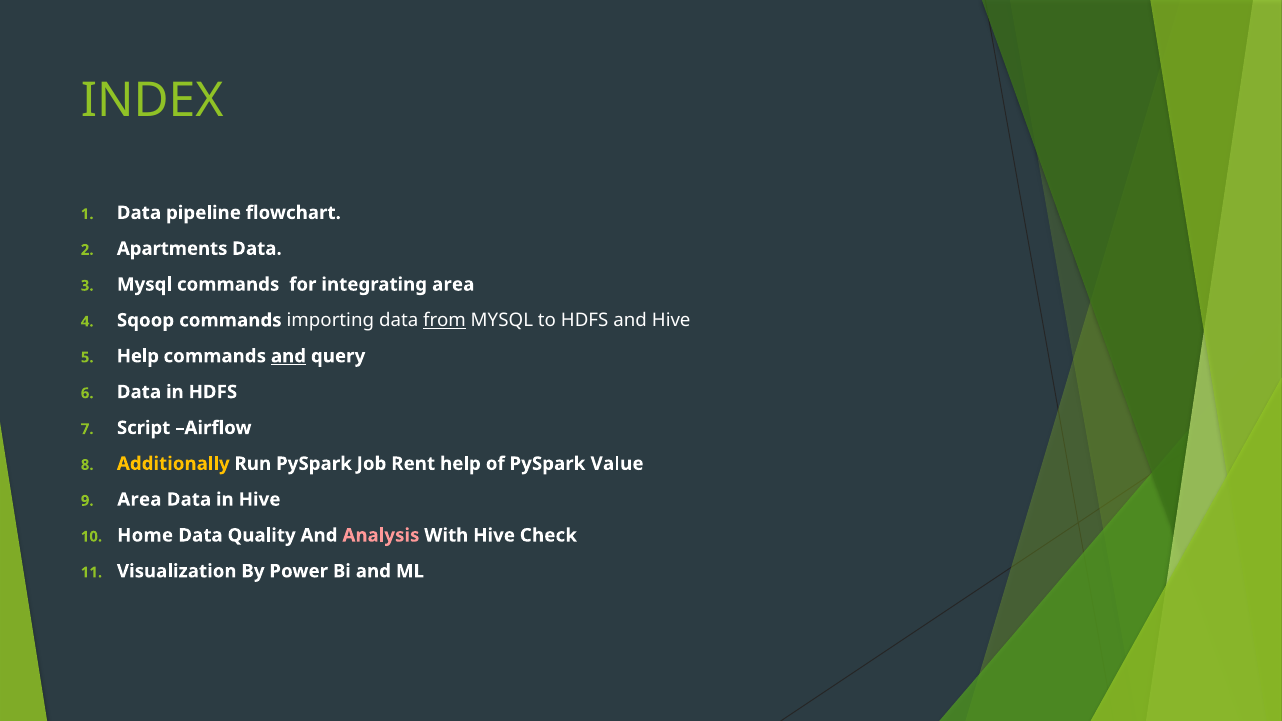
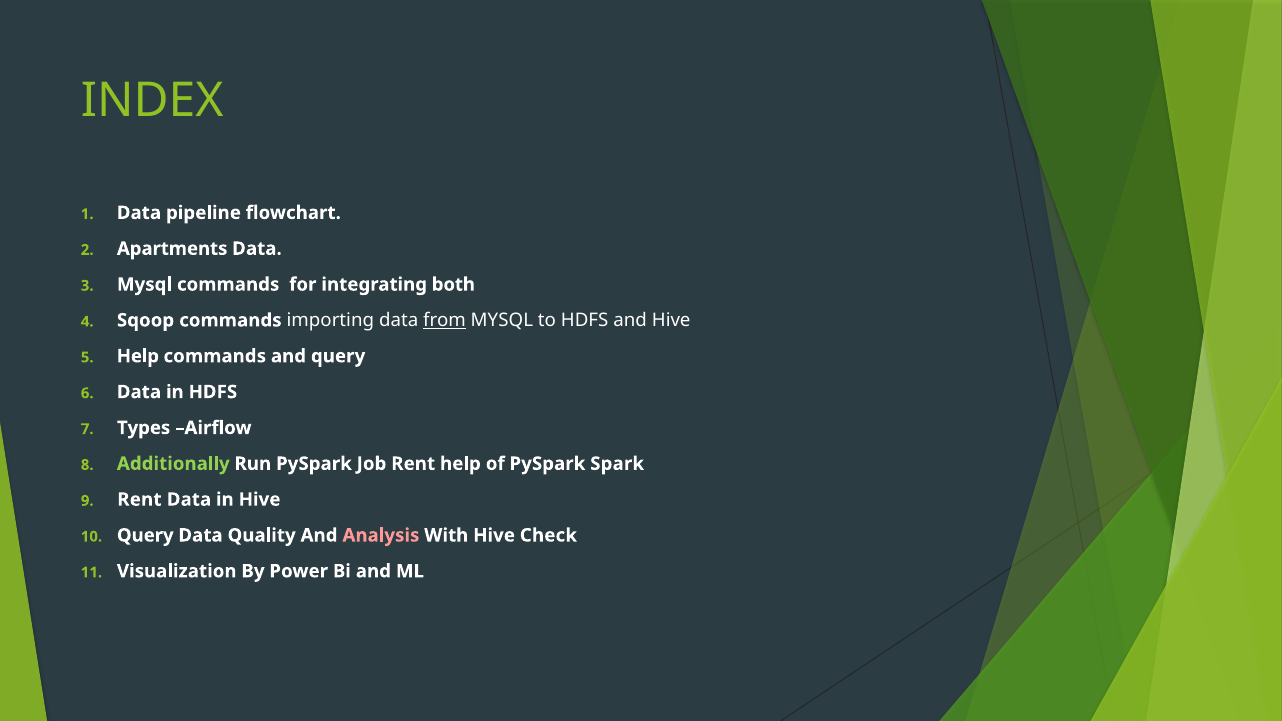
integrating area: area -> both
and at (288, 356) underline: present -> none
Script: Script -> Types
Additionally colour: yellow -> light green
Value: Value -> Spark
Area at (139, 500): Area -> Rent
Home at (145, 535): Home -> Query
